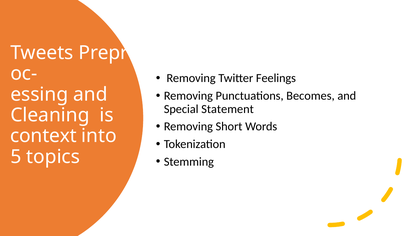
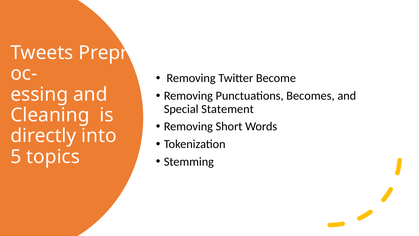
Feelings: Feelings -> Become
context: context -> directly
